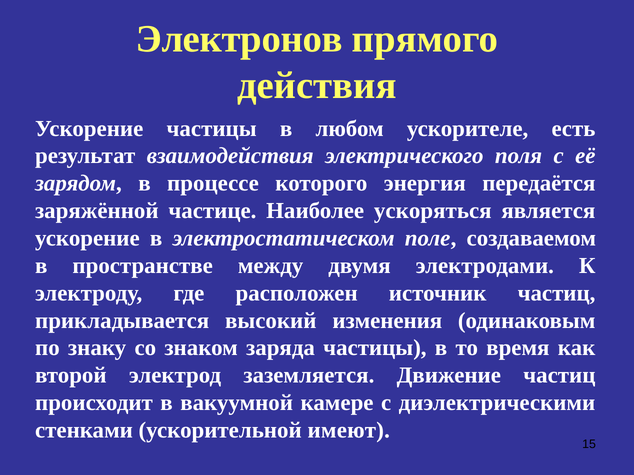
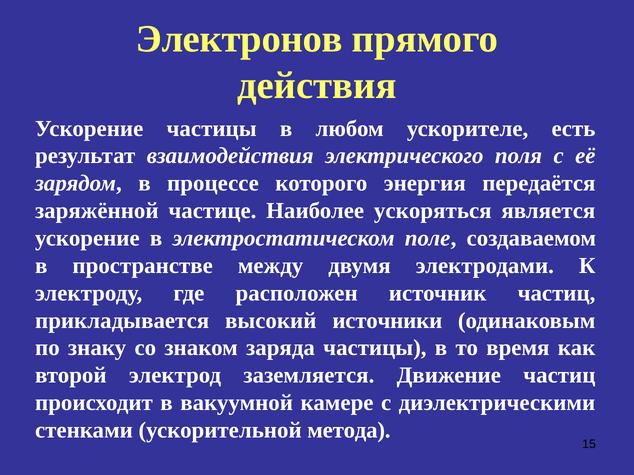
изменения: изменения -> источники
имеют: имеют -> метода
